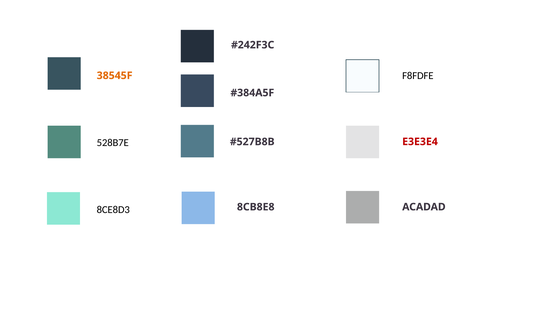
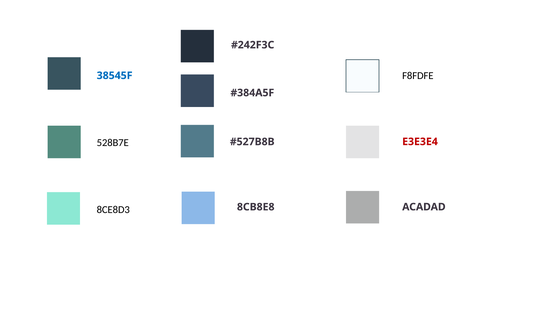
38545F colour: orange -> blue
